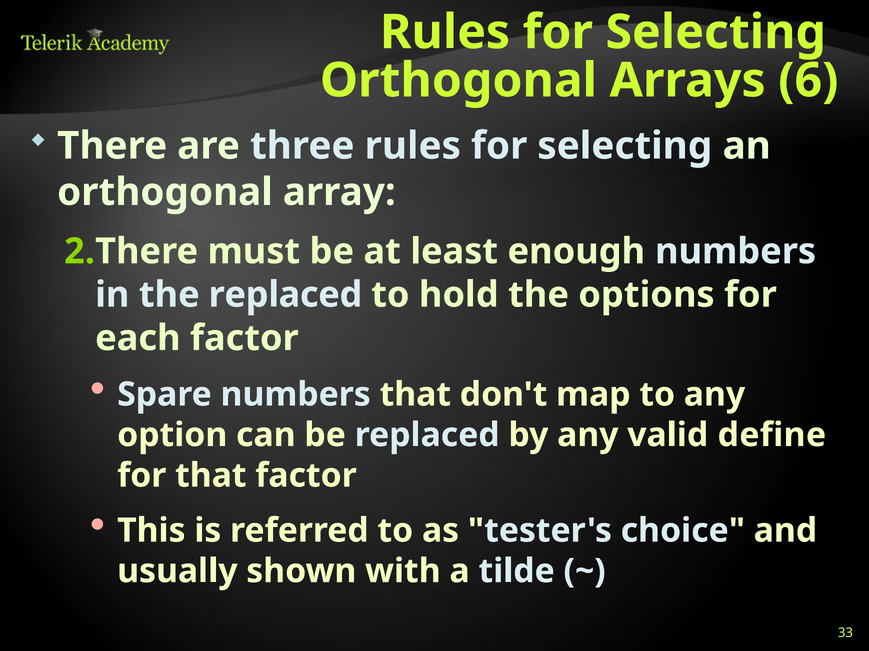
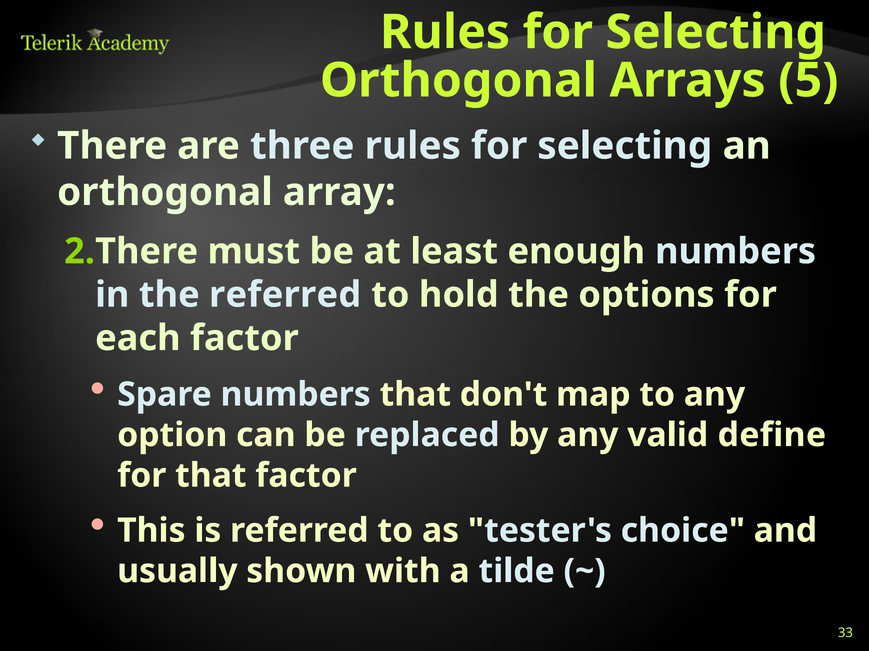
6: 6 -> 5
the replaced: replaced -> referred
